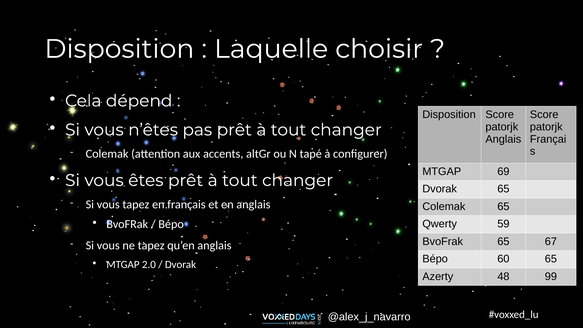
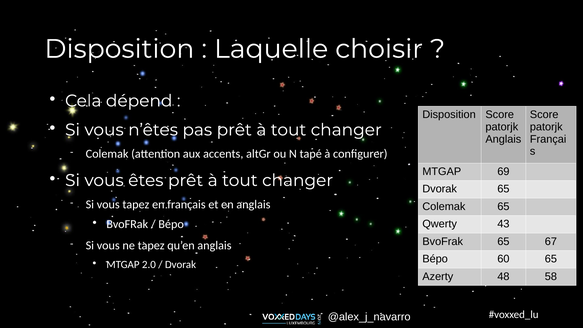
59: 59 -> 43
99: 99 -> 58
